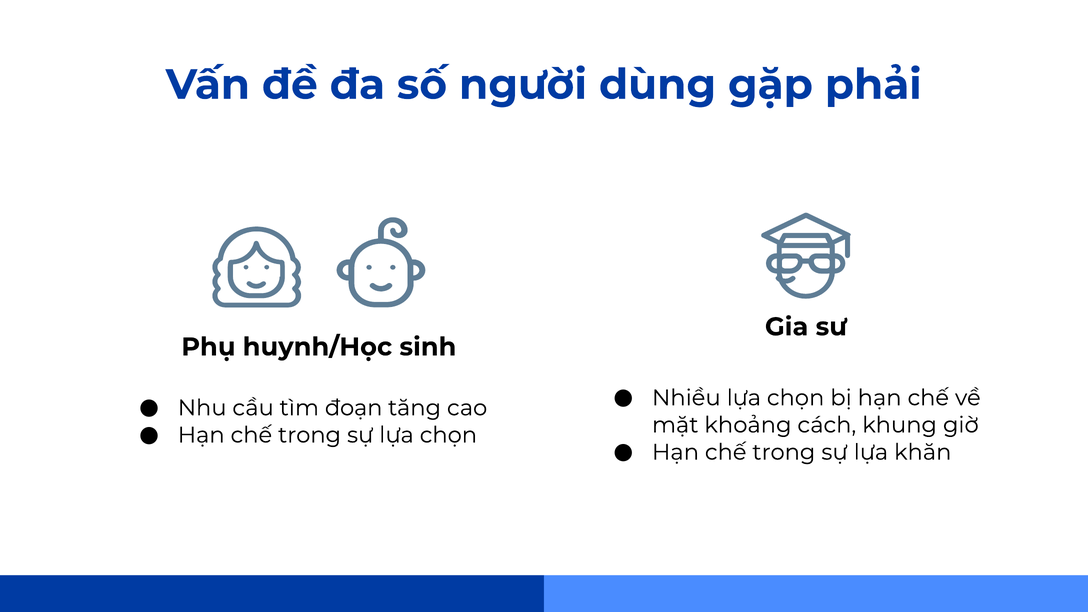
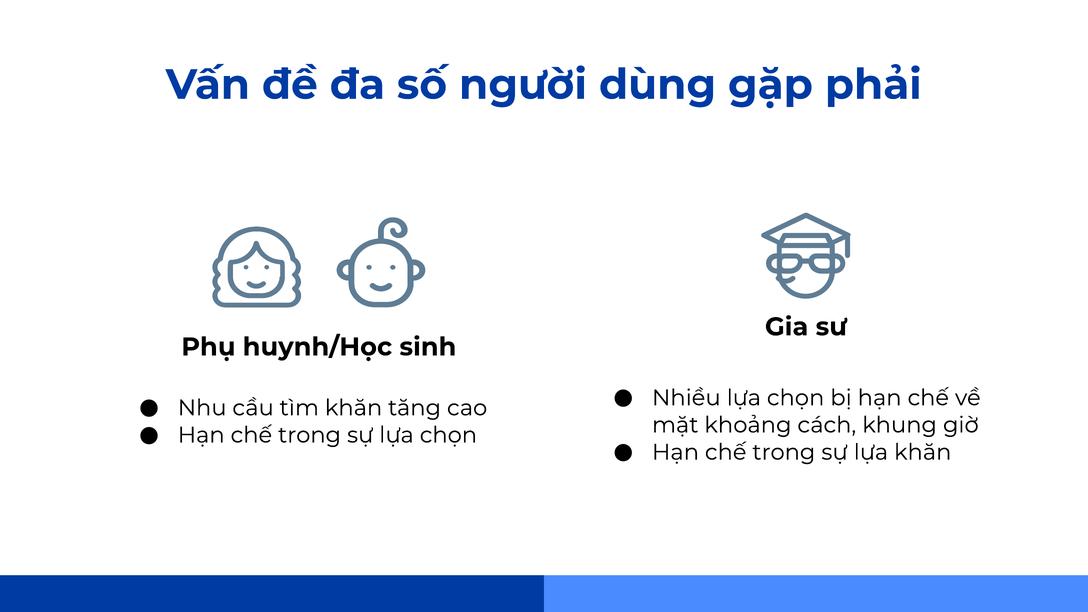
tìm đoạn: đoạn -> khăn
